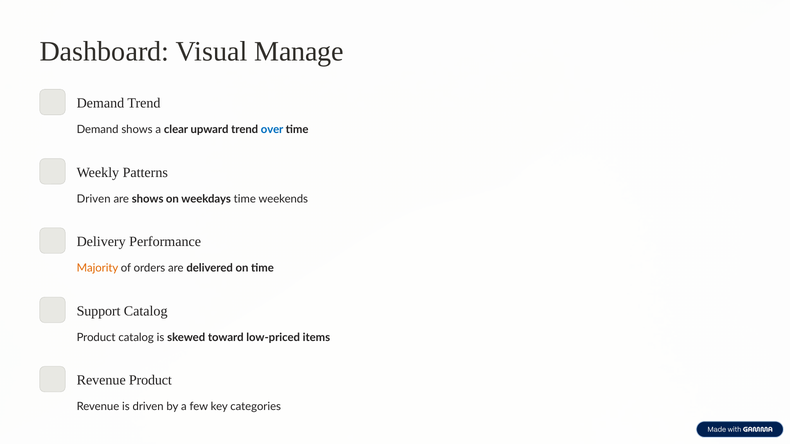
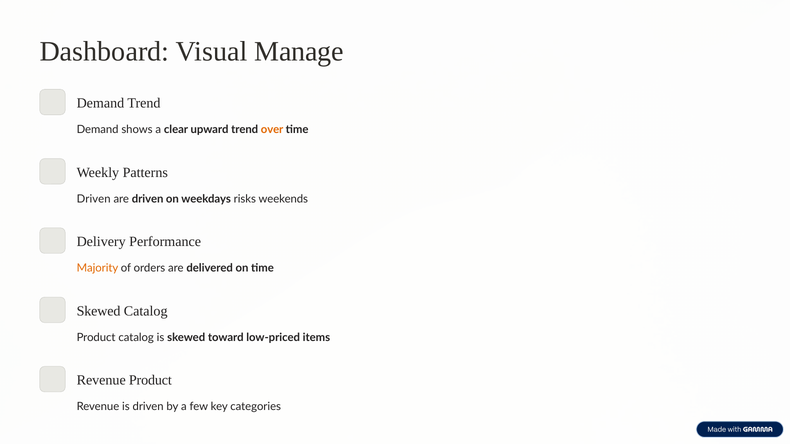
over colour: blue -> orange
are shows: shows -> driven
weekdays time: time -> risks
Support at (99, 311): Support -> Skewed
